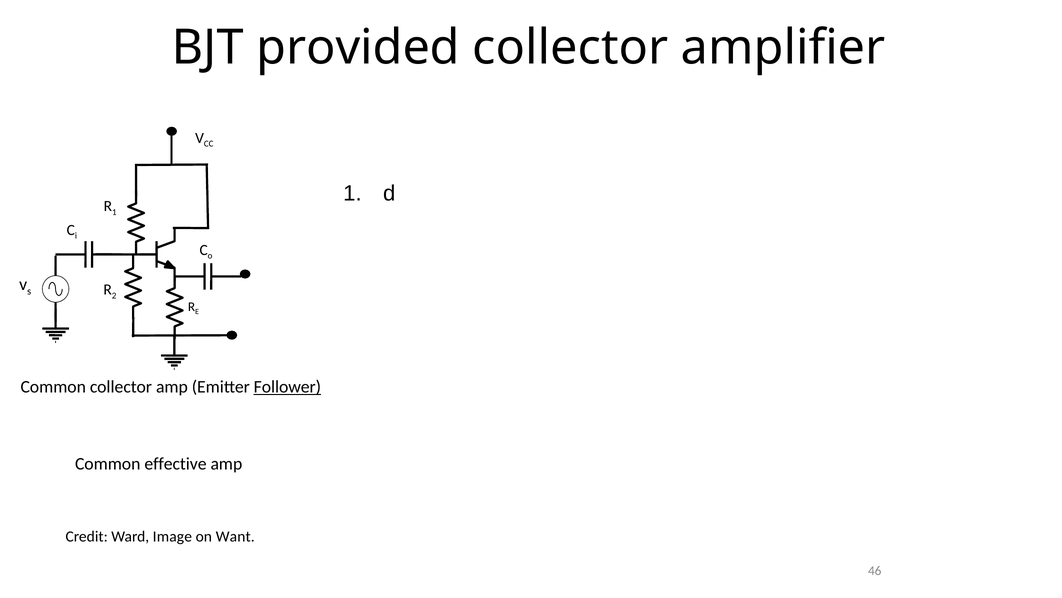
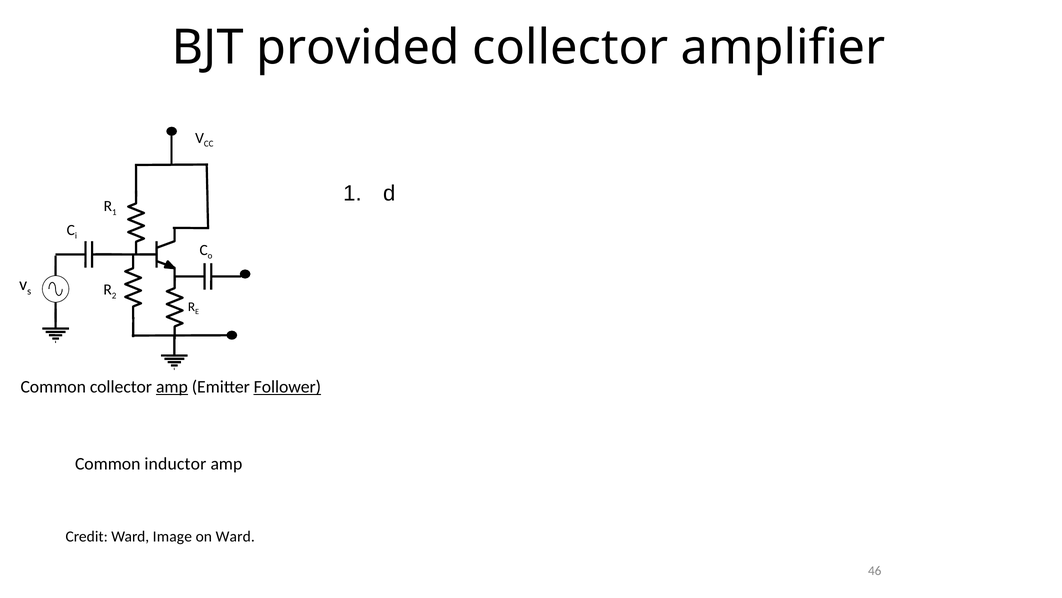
amp at (172, 386) underline: none -> present
effective: effective -> inductor
on Want: Want -> Ward
